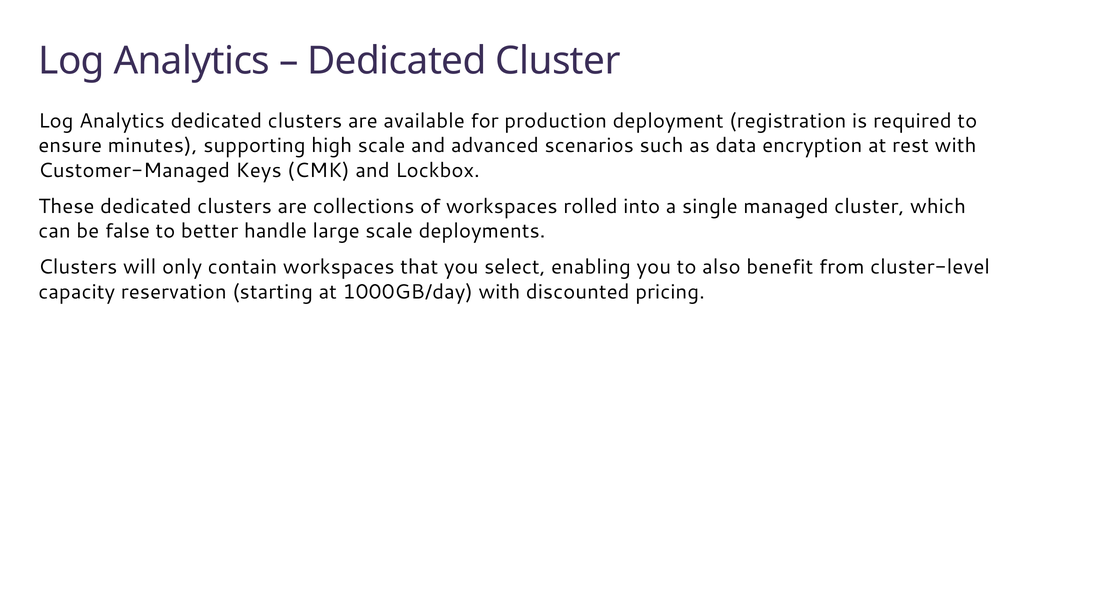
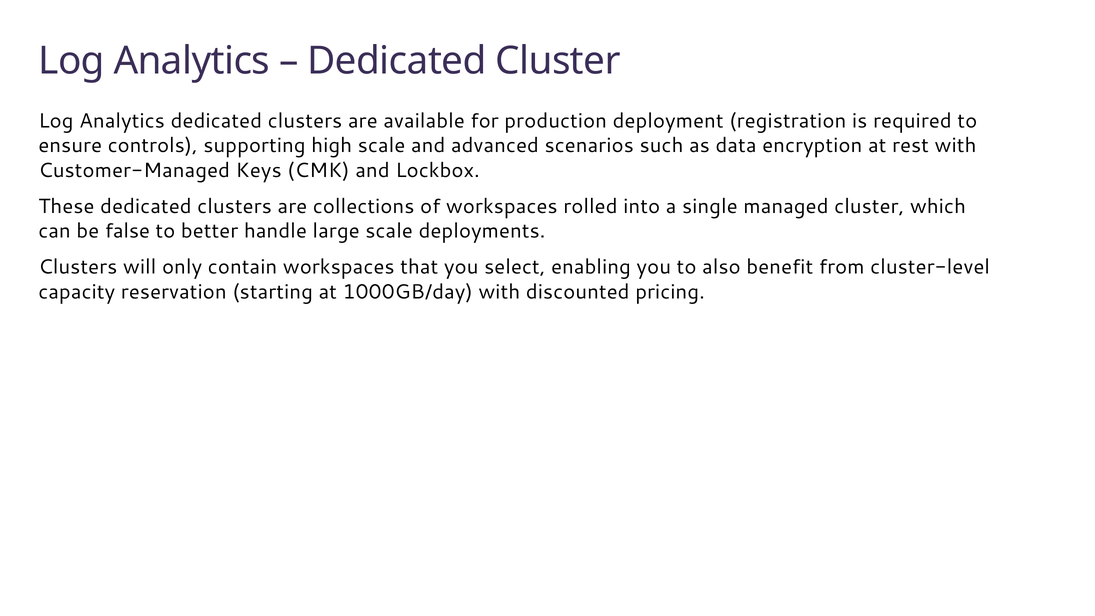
minutes: minutes -> controls
